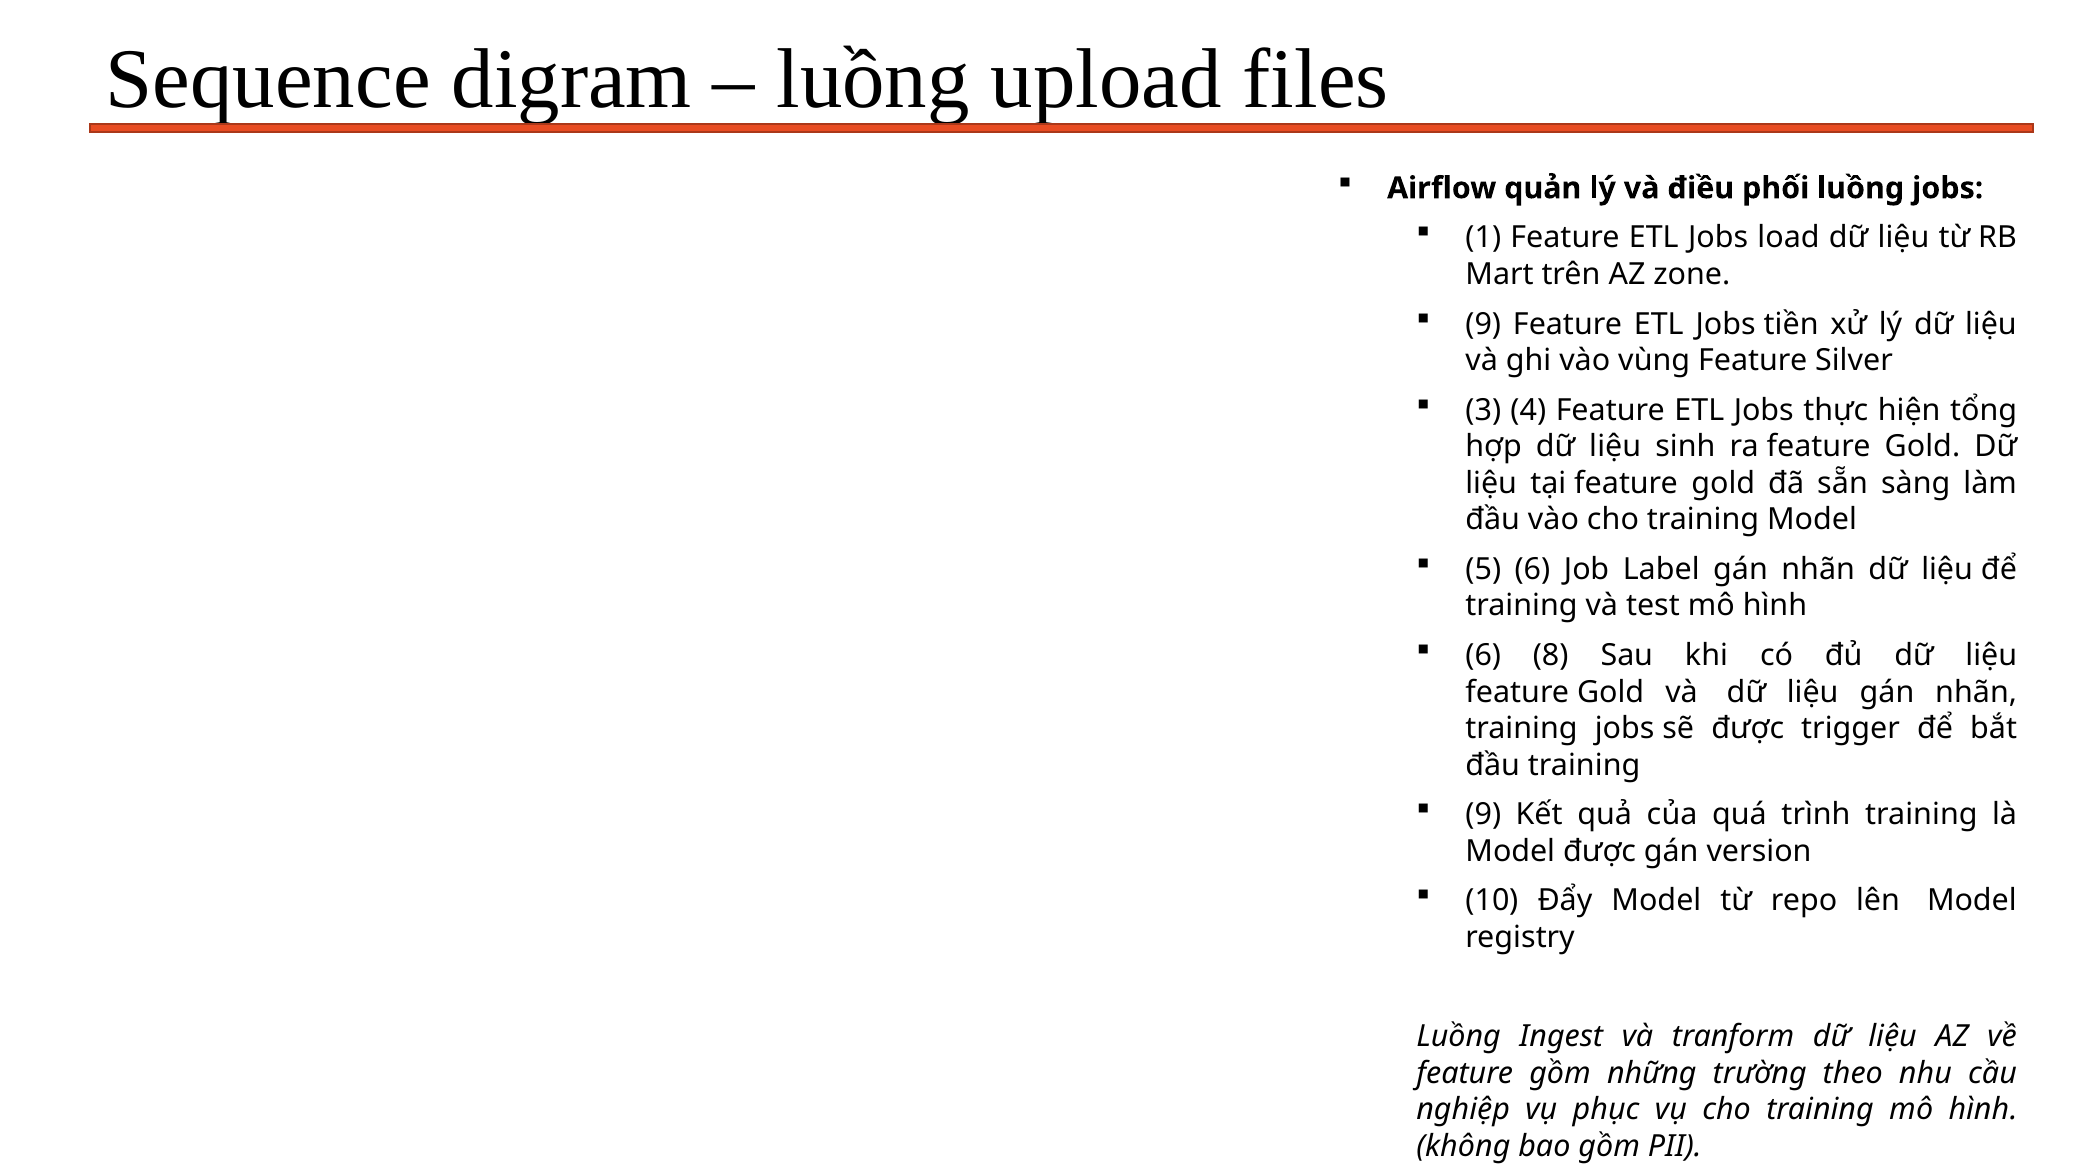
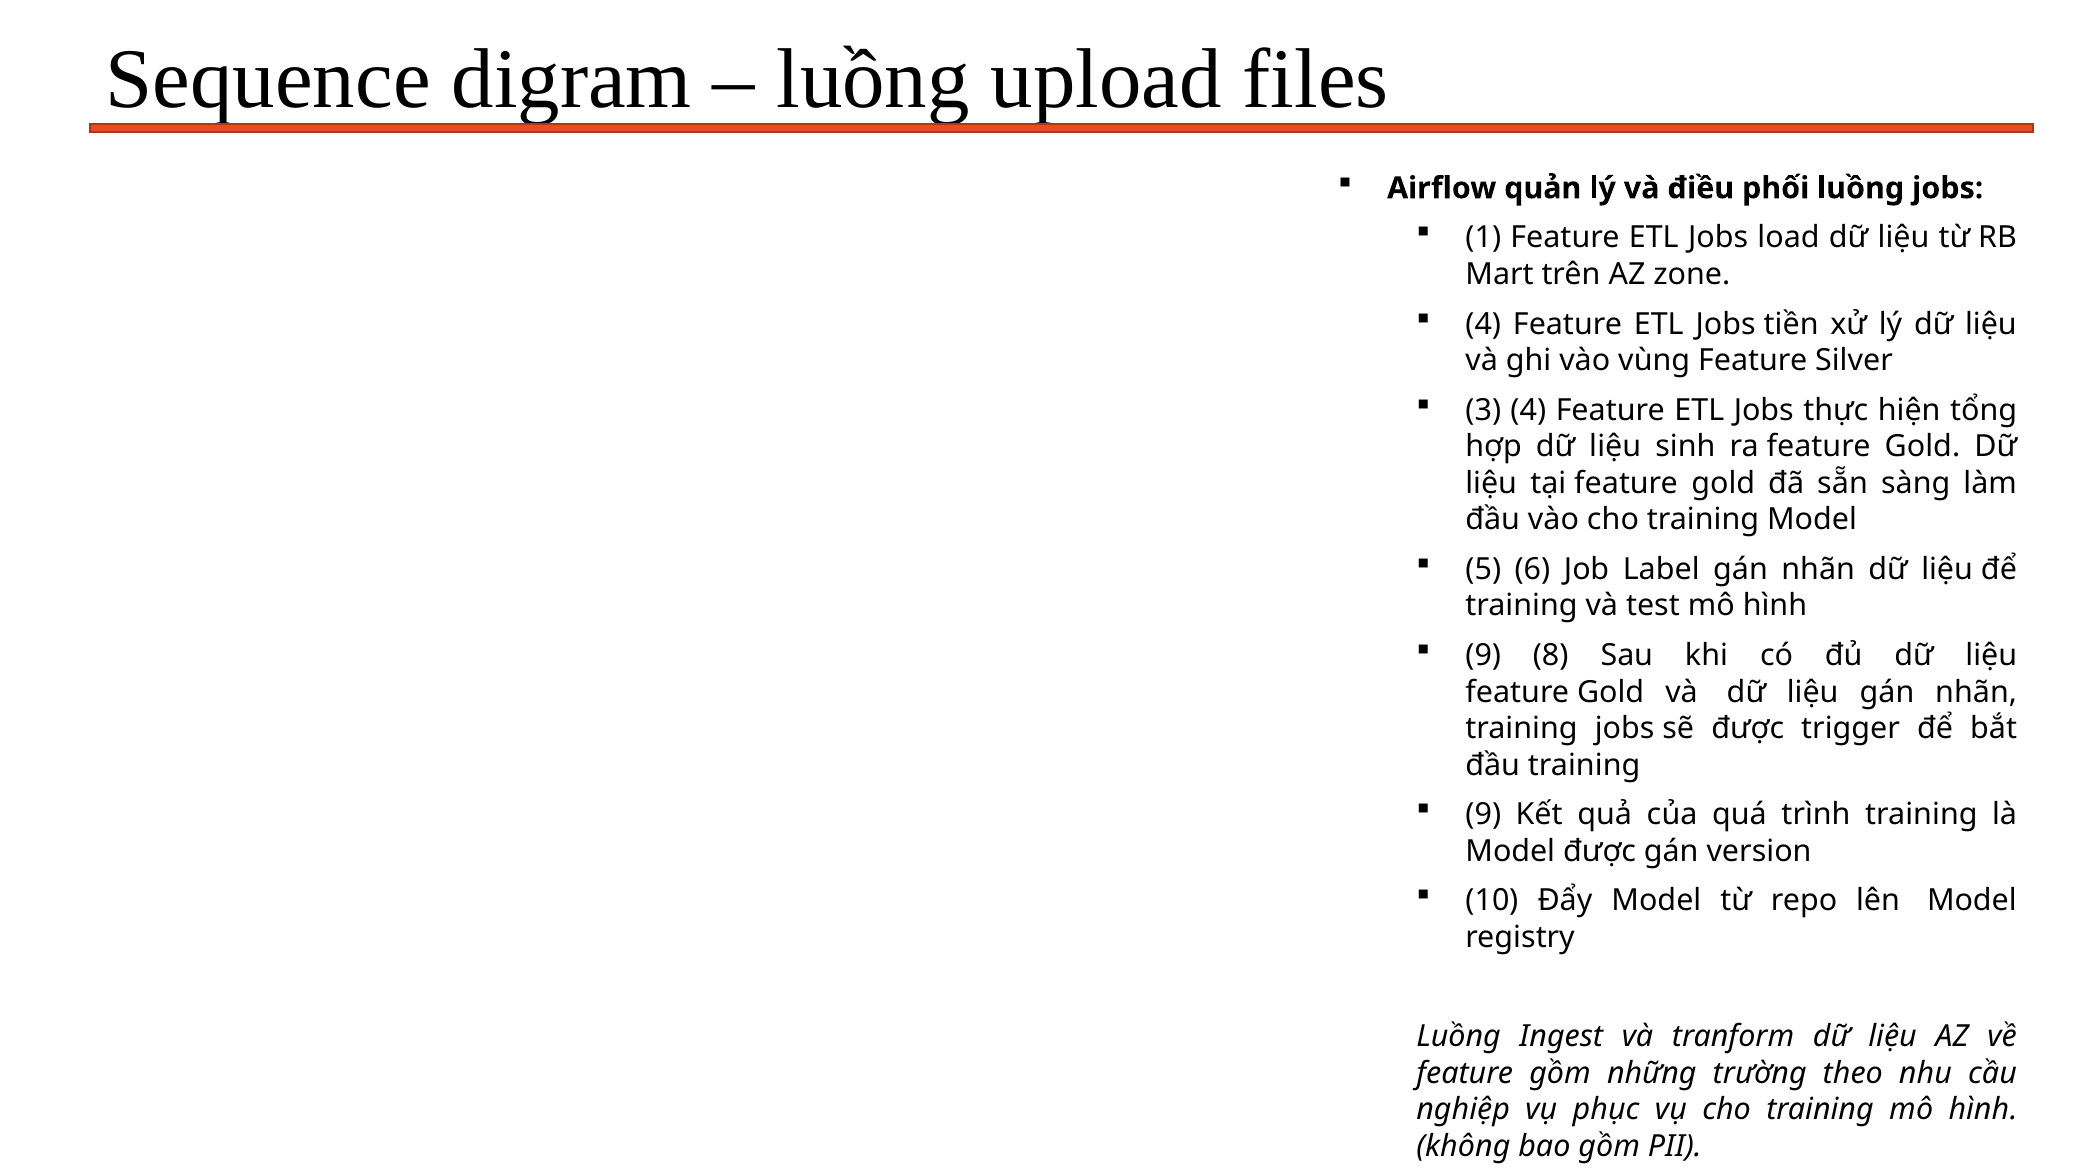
9 at (1483, 324): 9 -> 4
6 at (1483, 655): 6 -> 9
